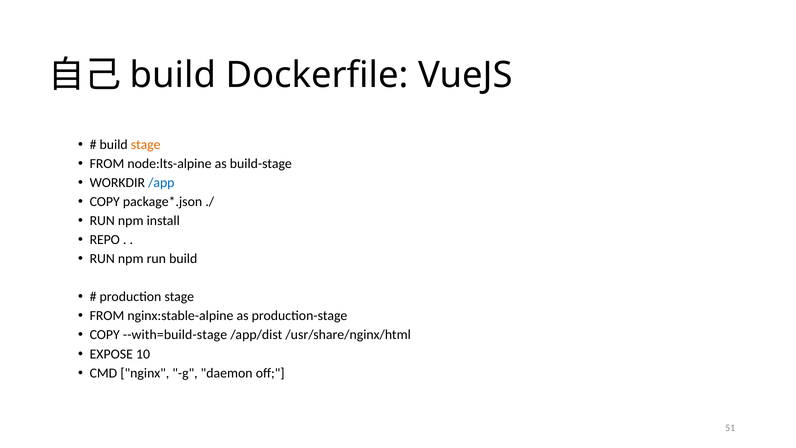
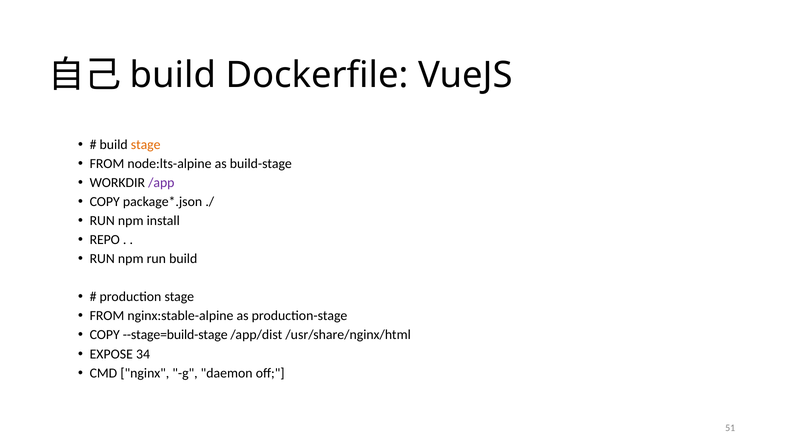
/app colour: blue -> purple
--with=build-stage: --with=build-stage -> --stage=build-stage
10: 10 -> 34
